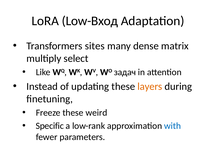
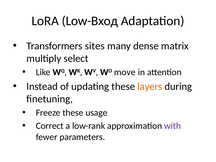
задач: задач -> move
weird: weird -> usage
Specific: Specific -> Correct
with colour: blue -> purple
